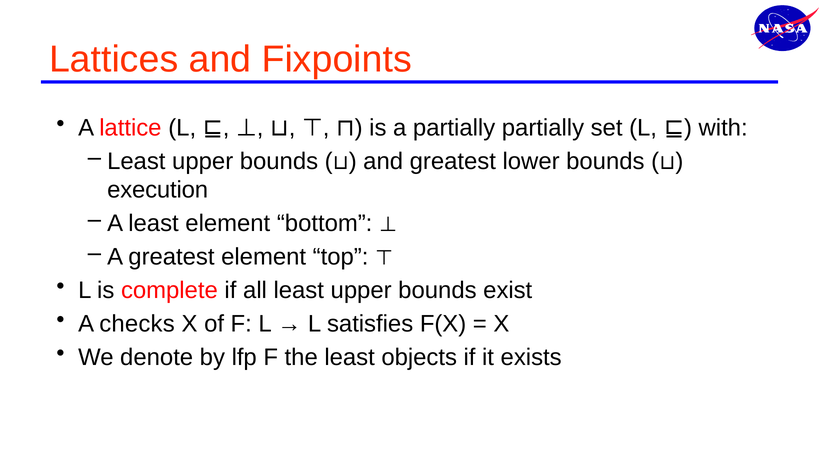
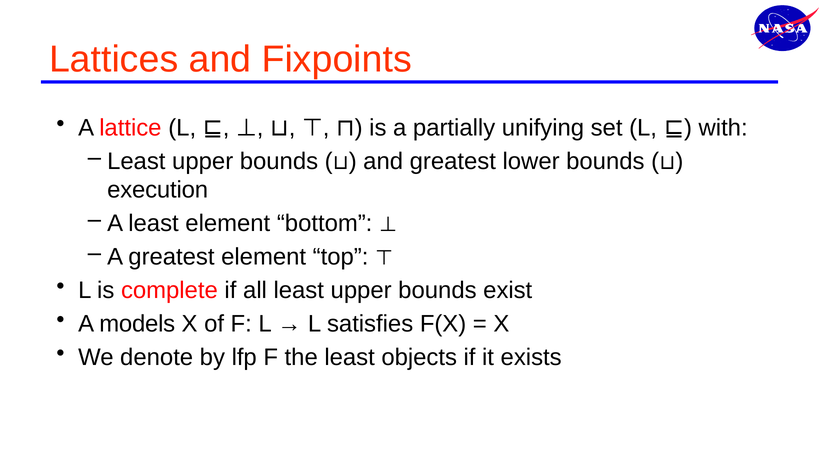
partially partially: partially -> unifying
checks: checks -> models
